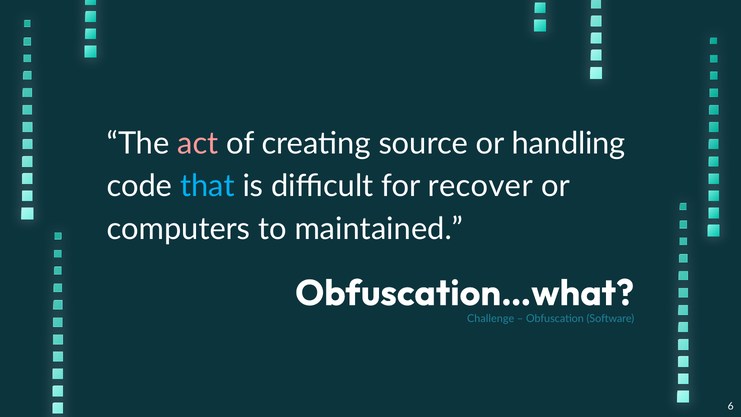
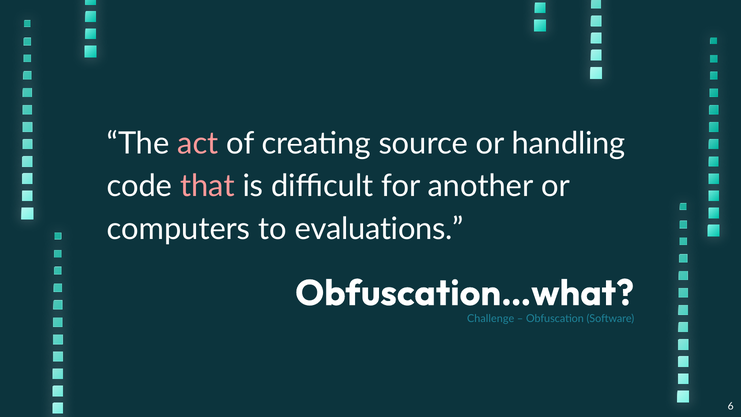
that colour: light blue -> pink
recover: recover -> another
maintained: maintained -> evaluations
